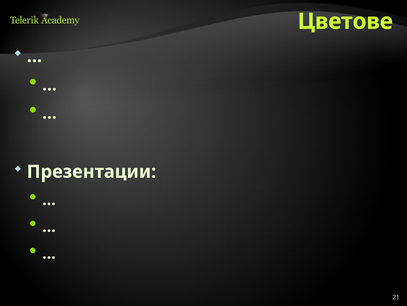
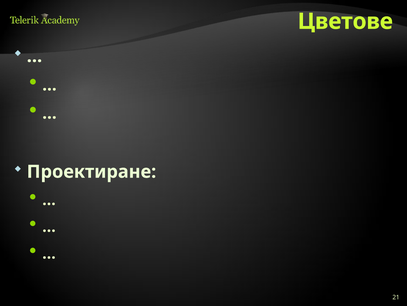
Презентации: Презентации -> Проектиране
